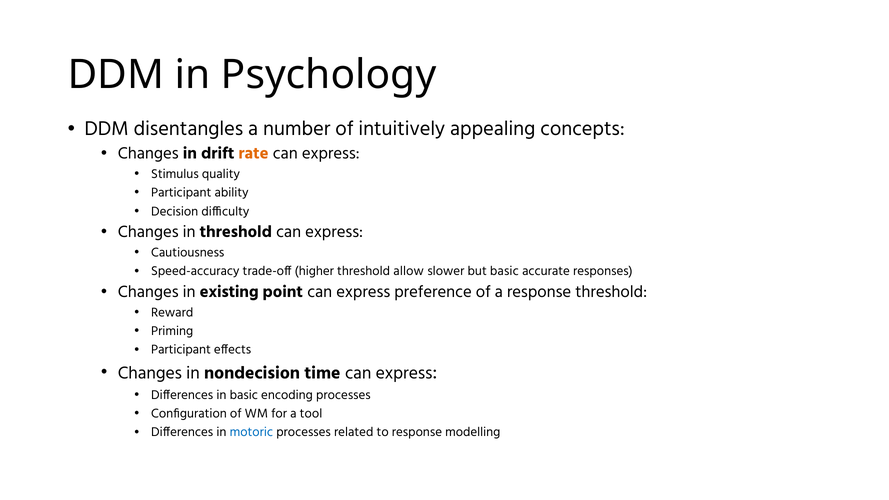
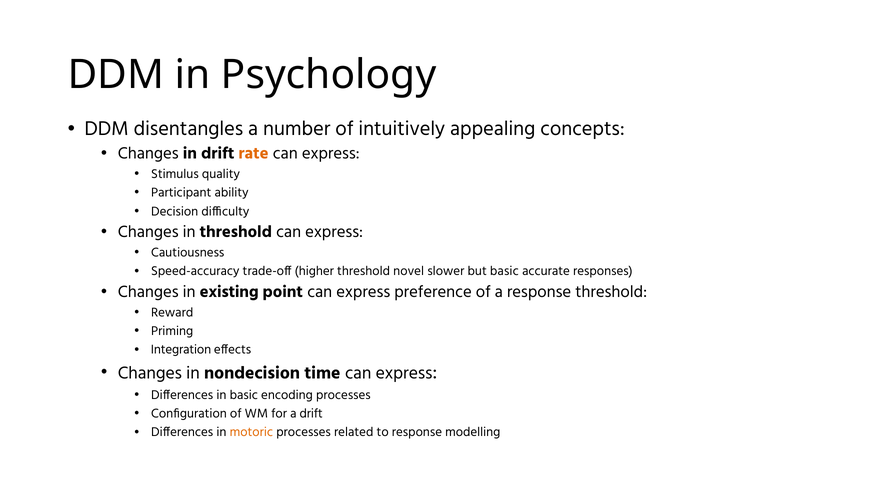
allow: allow -> novel
Participant at (181, 350): Participant -> Integration
a tool: tool -> drift
motoric colour: blue -> orange
